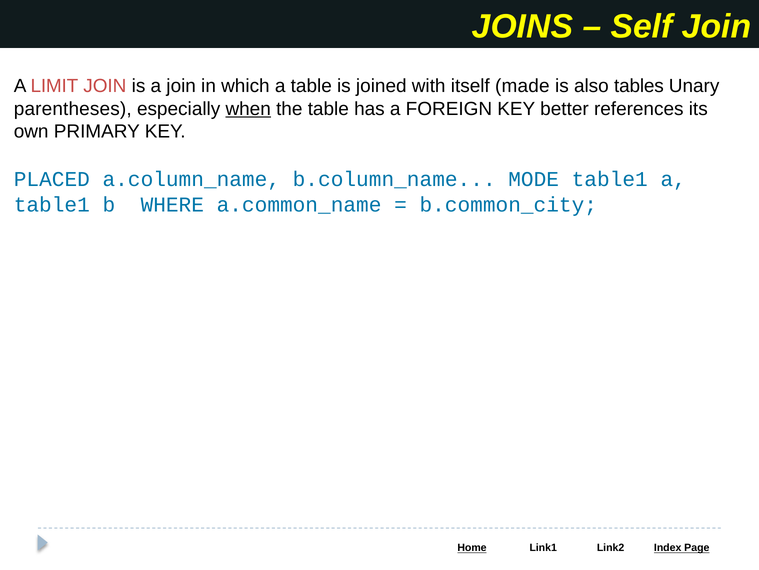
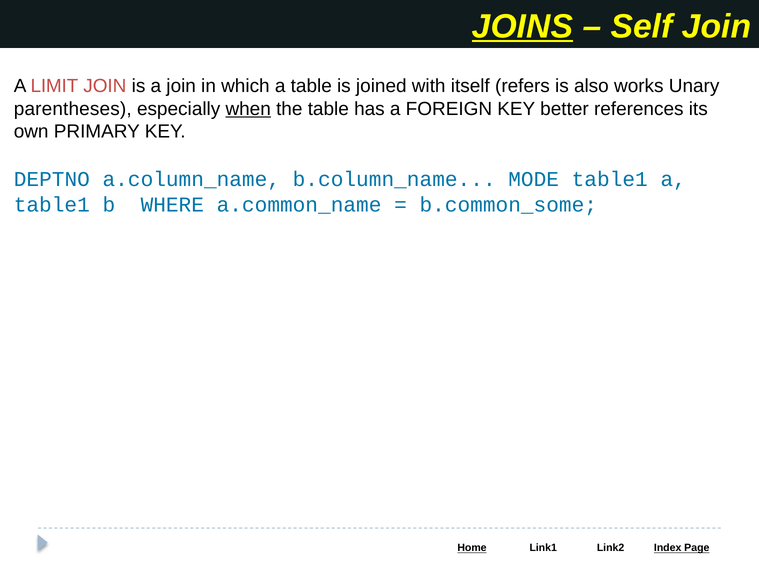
JOINS underline: none -> present
made: made -> refers
tables: tables -> works
PLACED: PLACED -> DEPTNO
b.common_city: b.common_city -> b.common_some
